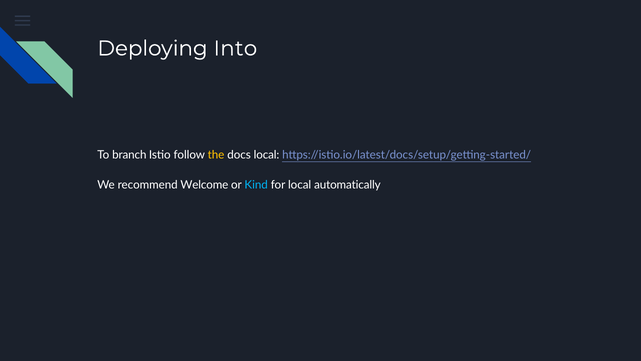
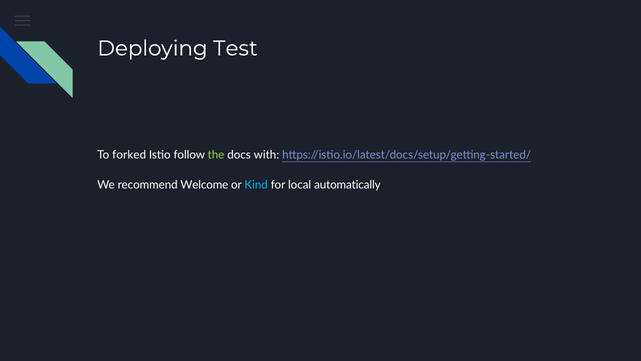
Into: Into -> Test
branch: branch -> forked
the colour: yellow -> light green
docs local: local -> with
